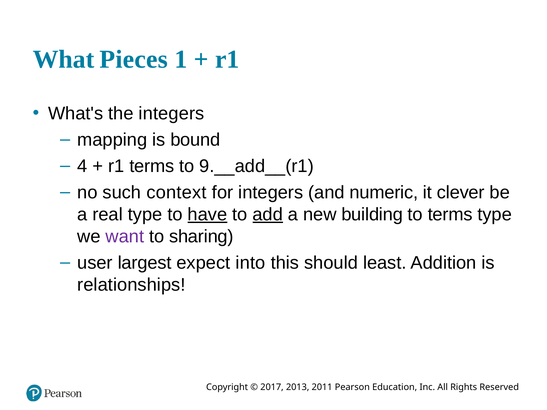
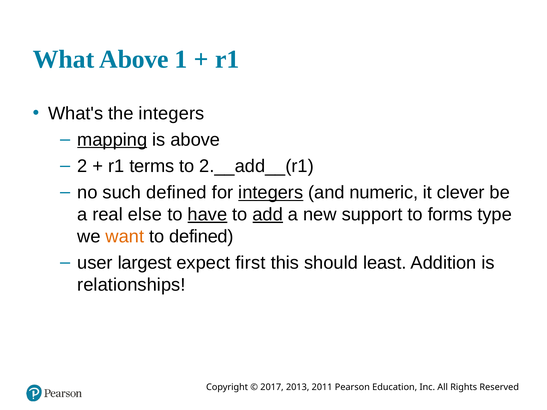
What Pieces: Pieces -> Above
mapping underline: none -> present
is bound: bound -> above
4: 4 -> 2
9.__add__(r1: 9.__add__(r1 -> 2.__add__(r1
such context: context -> defined
integers at (271, 193) underline: none -> present
real type: type -> else
building: building -> support
to terms: terms -> forms
want colour: purple -> orange
to sharing: sharing -> defined
into: into -> first
